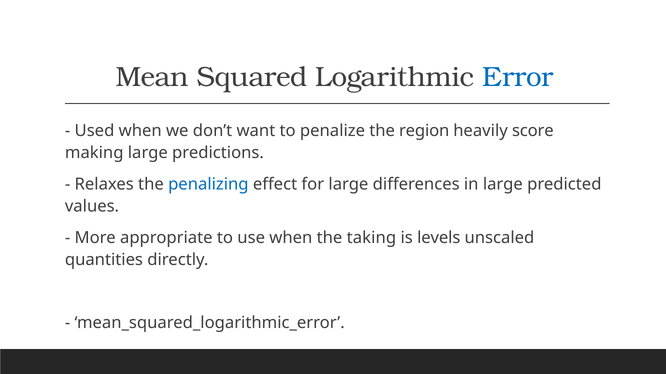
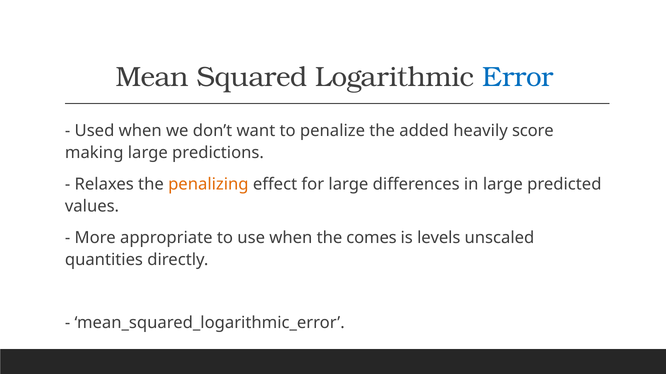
region: region -> added
penalizing colour: blue -> orange
taking: taking -> comes
